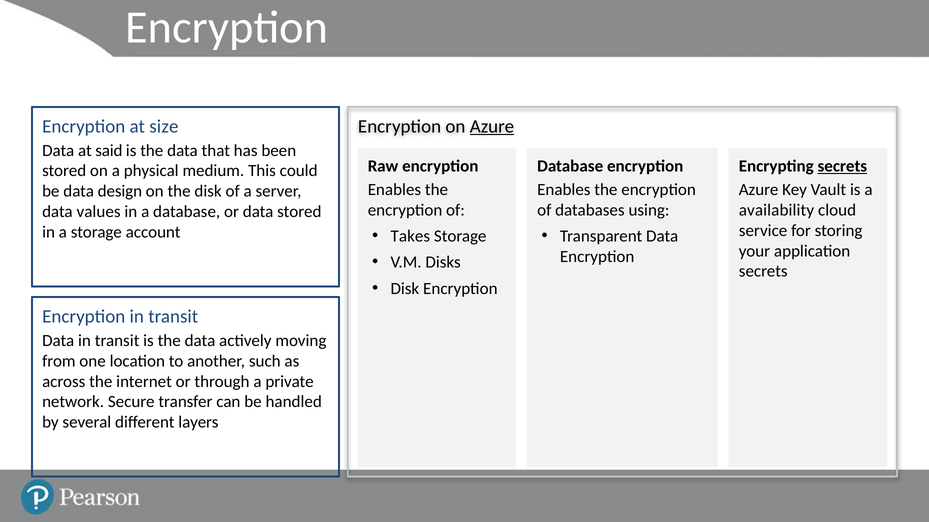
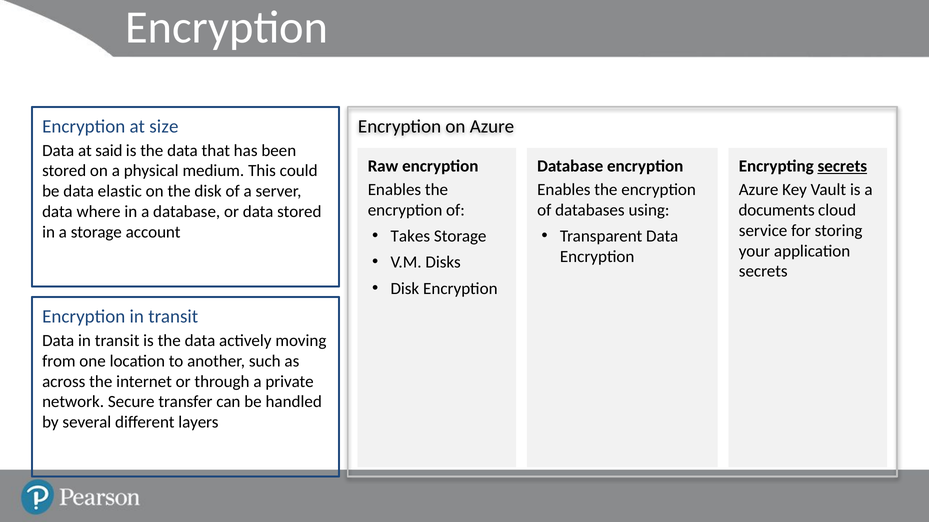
Azure at (492, 126) underline: present -> none
design: design -> elastic
availability: availability -> documents
values: values -> where
